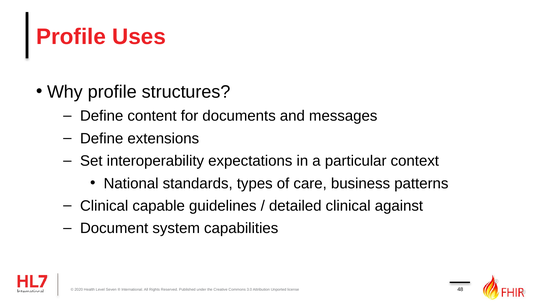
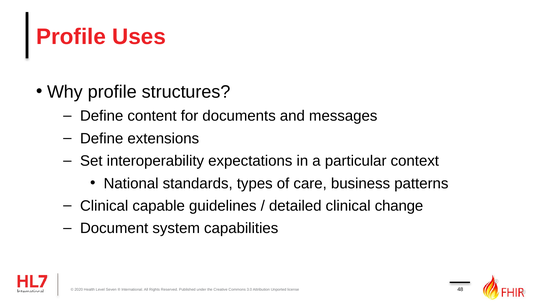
against: against -> change
